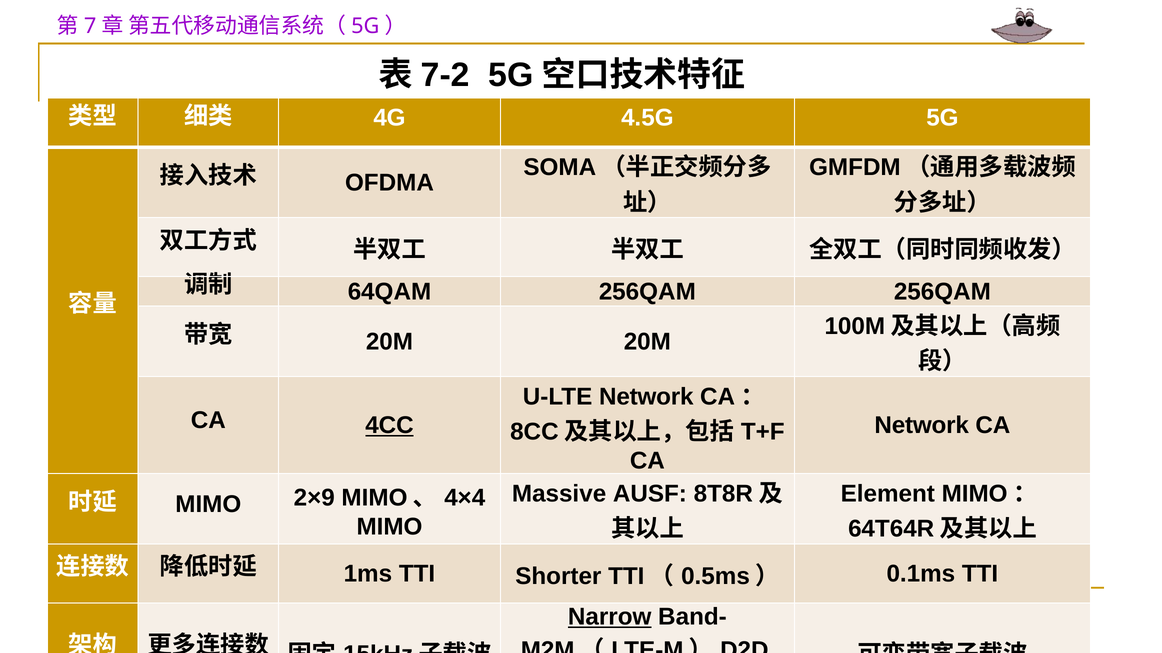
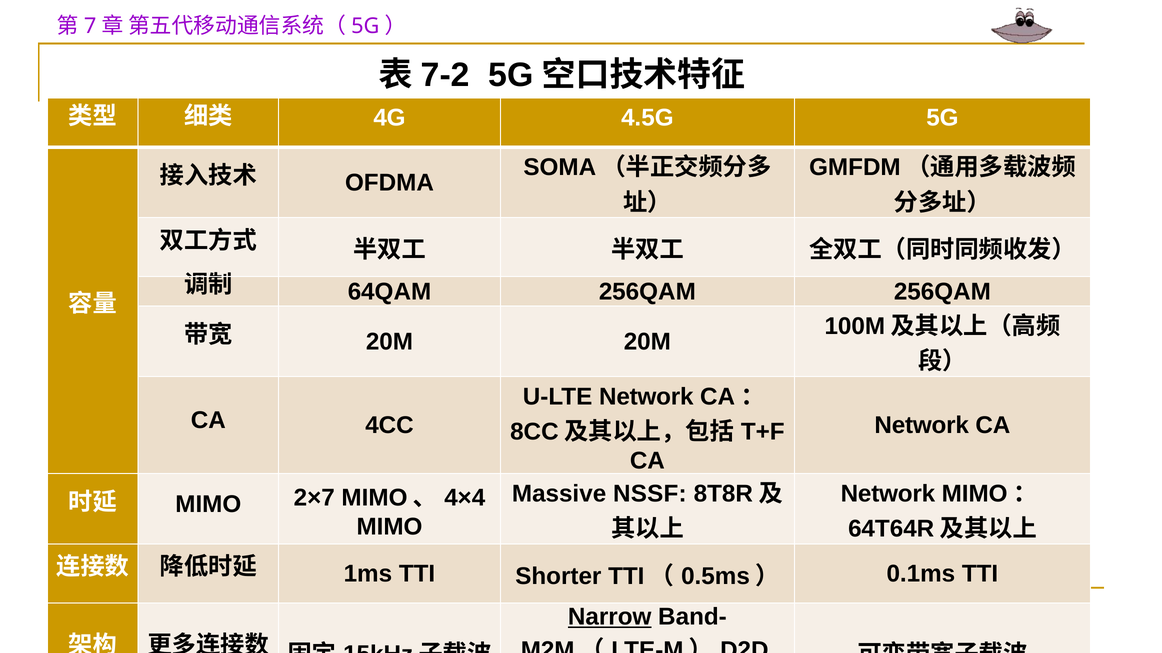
4CC underline: present -> none
AUSF: AUSF -> NSSF
Element at (888, 494): Element -> Network
2×9: 2×9 -> 2×7
